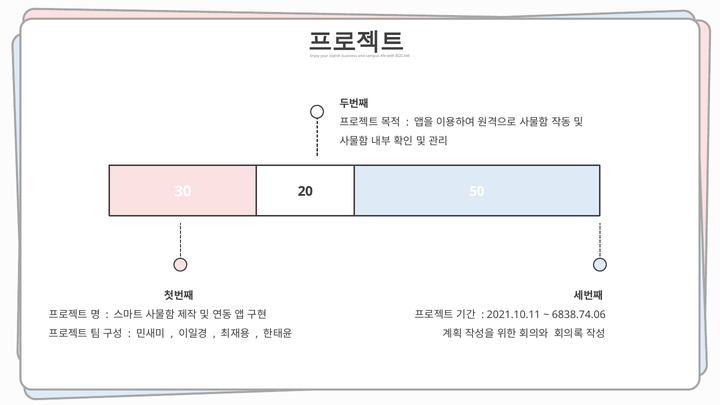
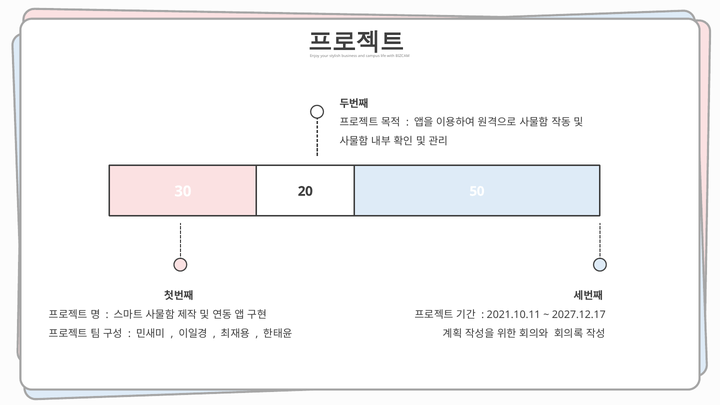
6838.74.06: 6838.74.06 -> 2027.12.17
